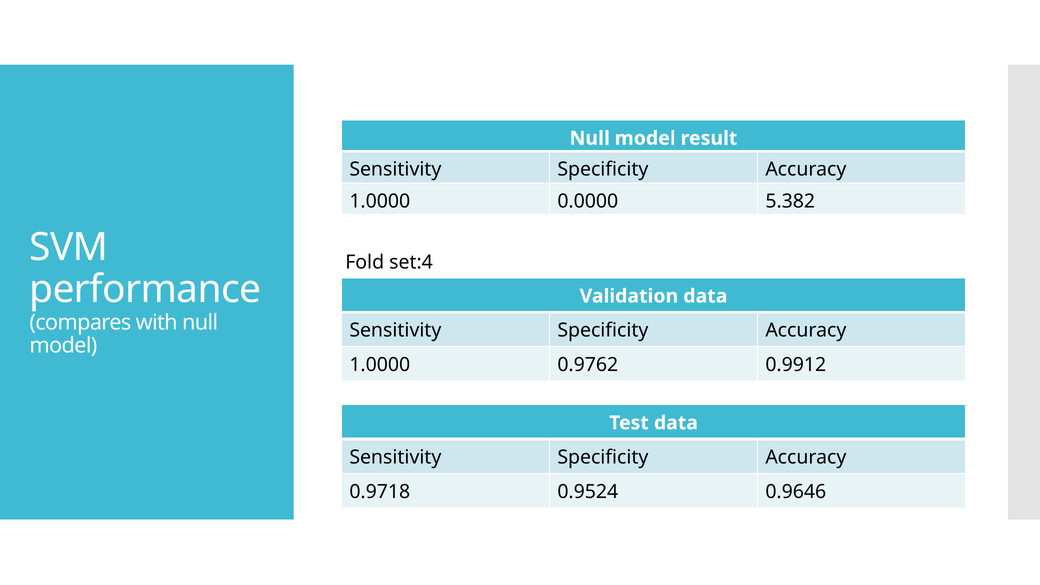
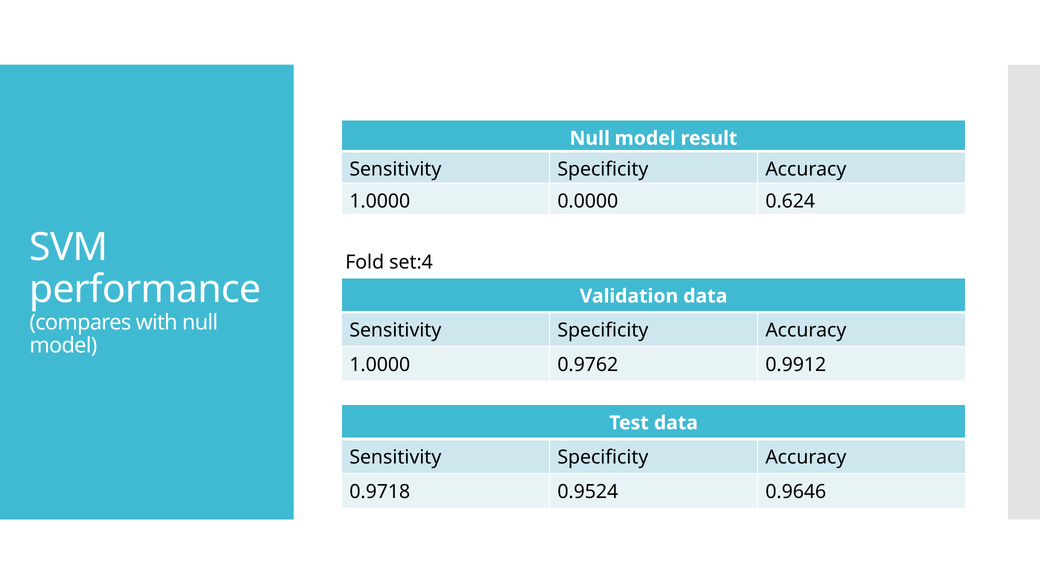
5.382: 5.382 -> 0.624
